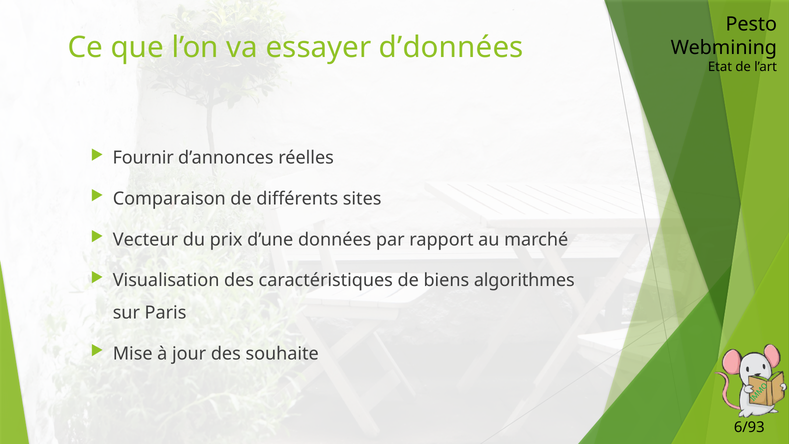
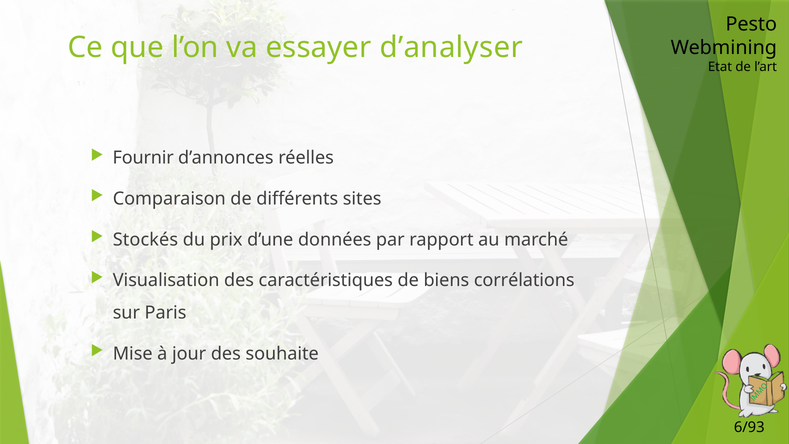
d’données: d’données -> d’analyser
Vecteur: Vecteur -> Stockés
algorithmes: algorithmes -> corrélations
